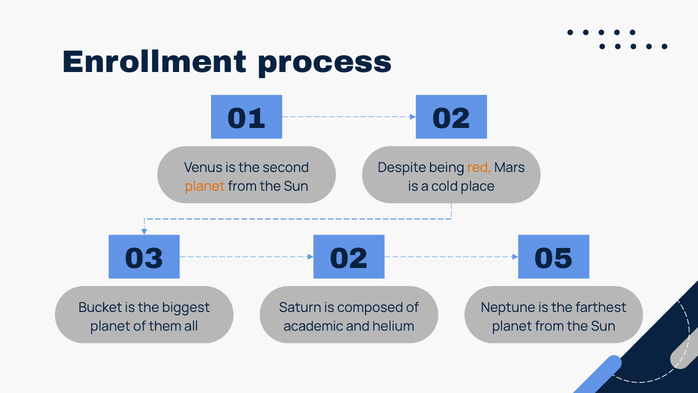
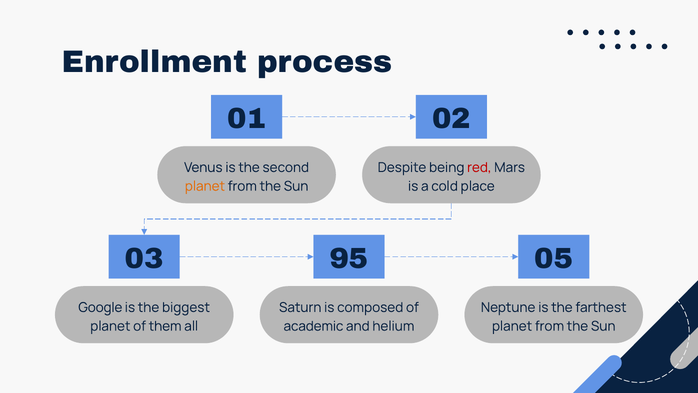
red colour: orange -> red
03 02: 02 -> 95
Bucket: Bucket -> Google
